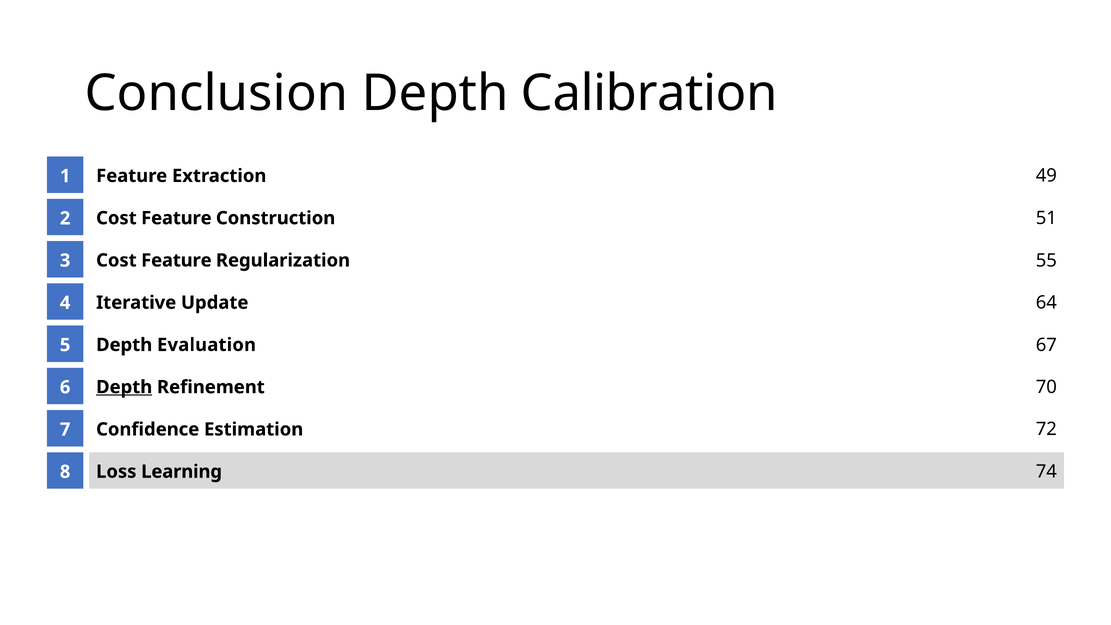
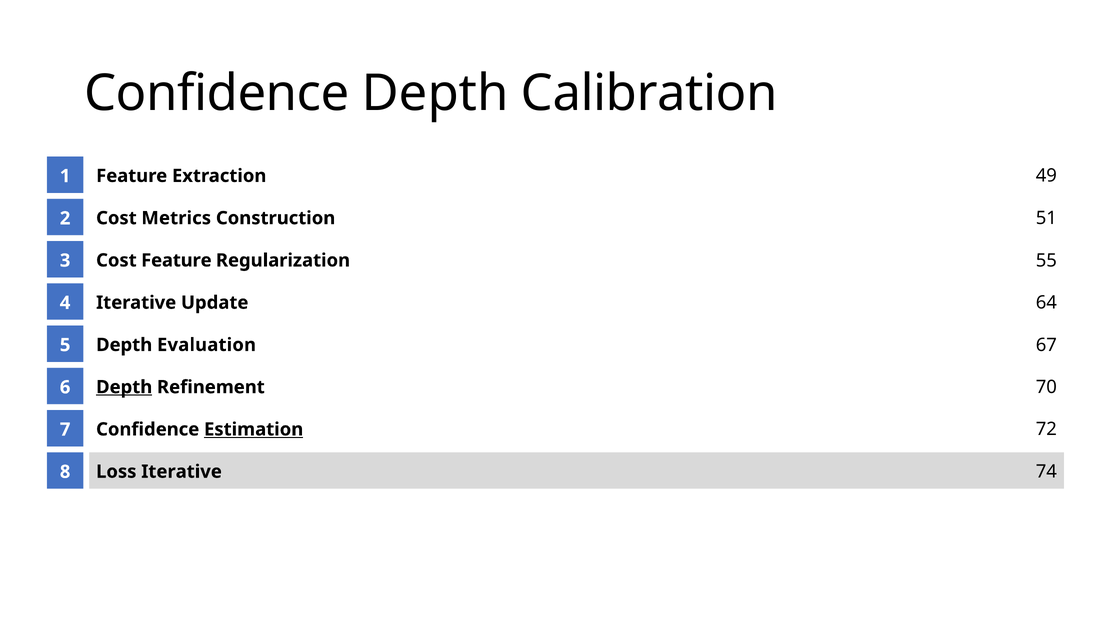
Conclusion at (217, 93): Conclusion -> Confidence
Feature at (176, 218): Feature -> Metrics
Estimation underline: none -> present
Loss Learning: Learning -> Iterative
